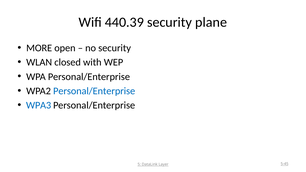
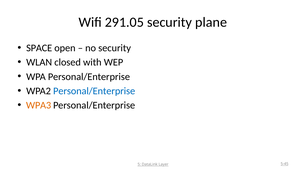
440.39: 440.39 -> 291.05
MORE: MORE -> SPACE
WPA3 colour: blue -> orange
